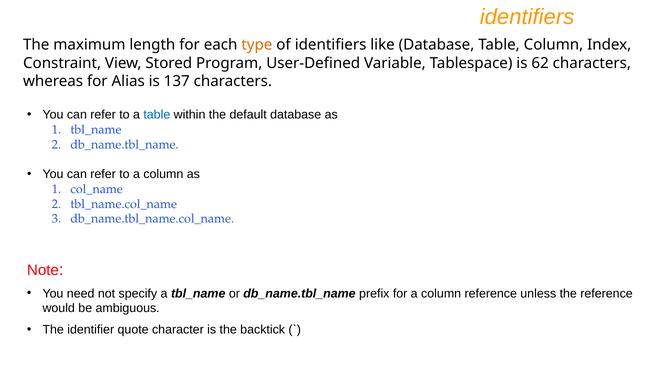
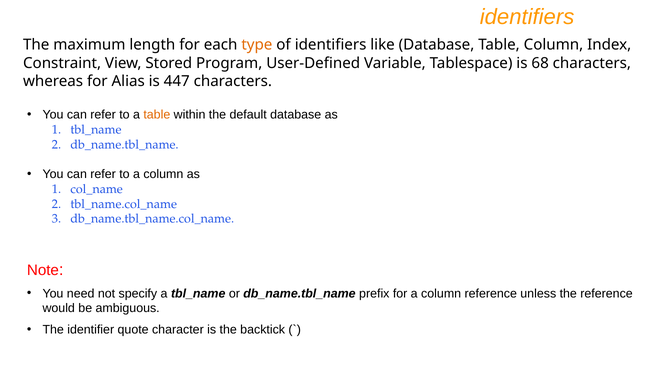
62: 62 -> 68
137: 137 -> 447
table at (157, 115) colour: blue -> orange
